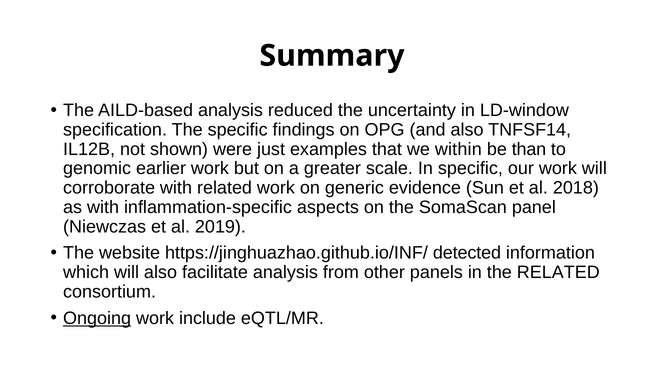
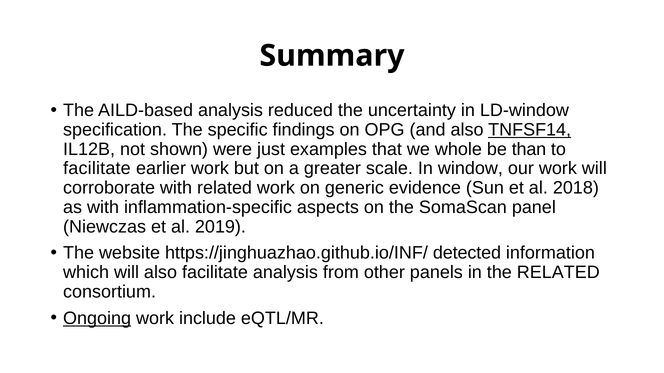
TNFSF14 underline: none -> present
within: within -> whole
genomic at (97, 169): genomic -> facilitate
In specific: specific -> window
